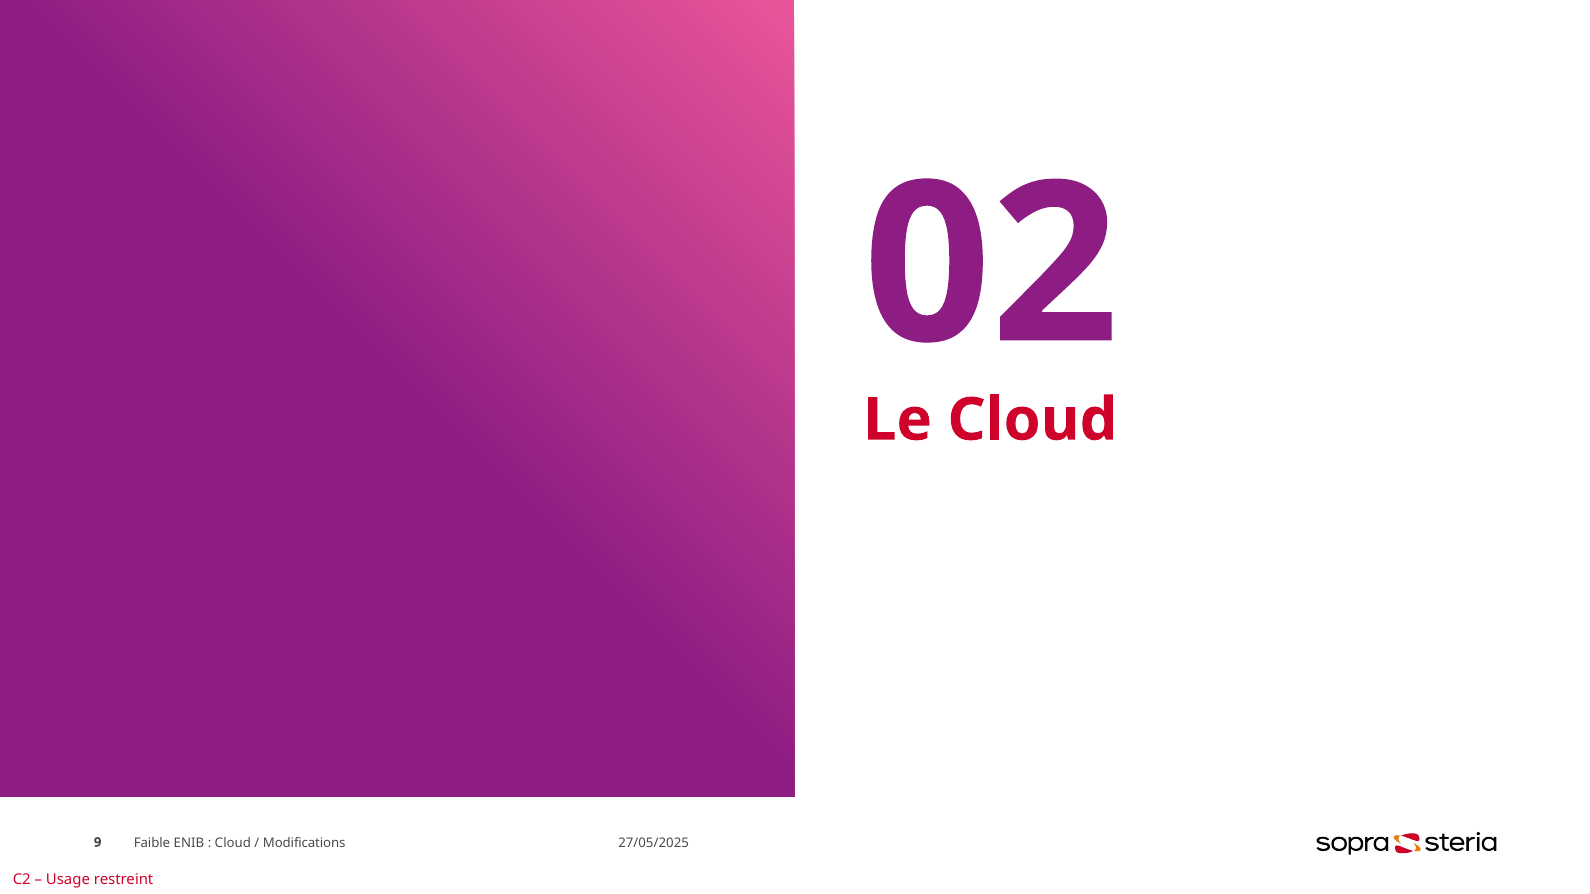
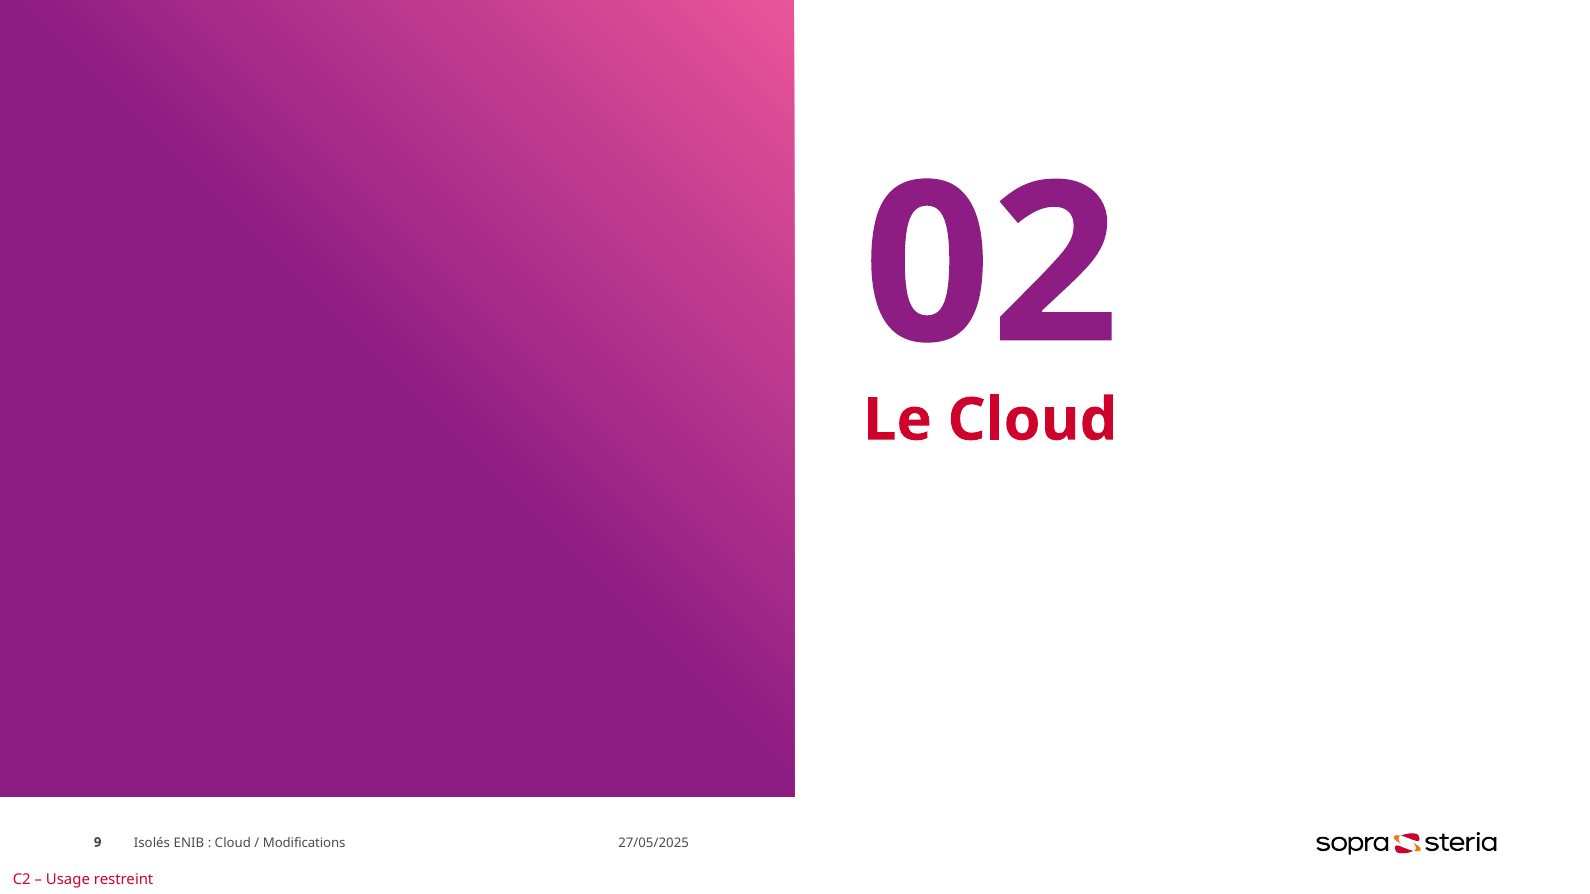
Faible: Faible -> Isolés
